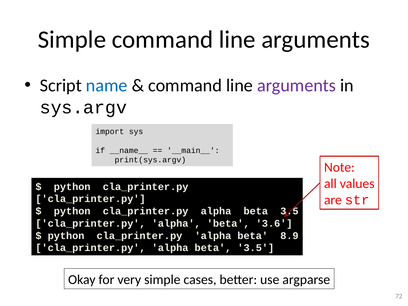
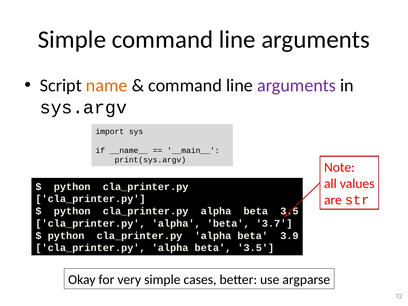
name colour: blue -> orange
3.6: 3.6 -> 3.7
8.9: 8.9 -> 3.9
